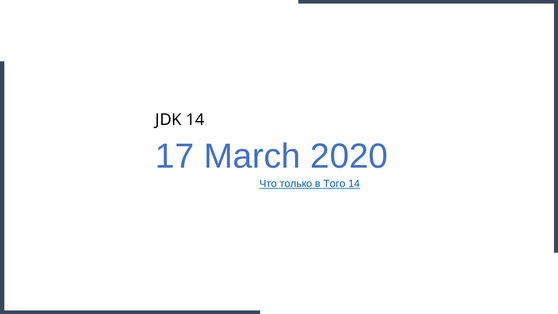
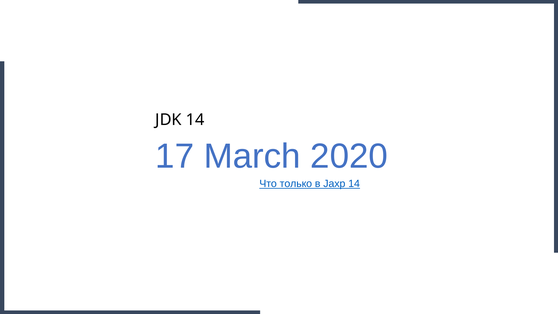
Того: Того -> Jaxp
